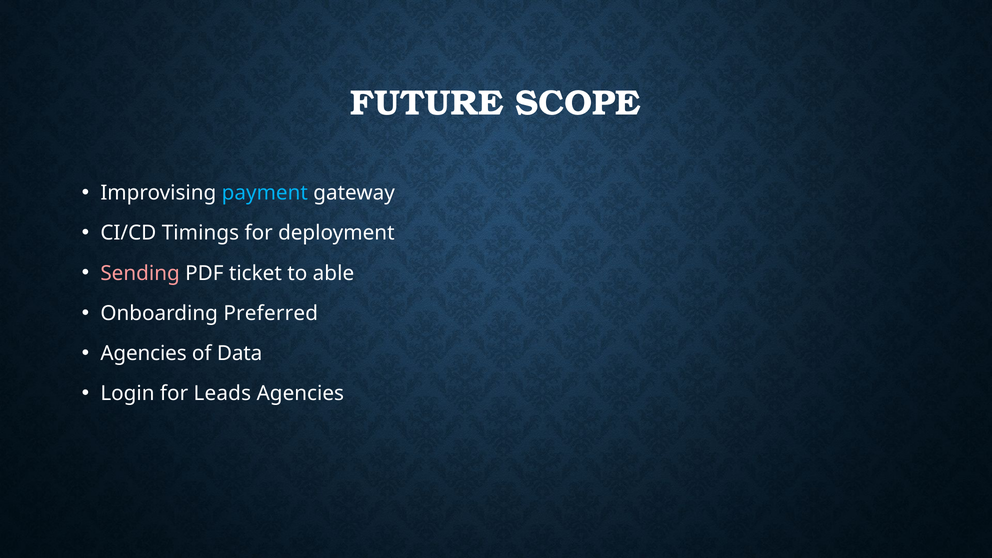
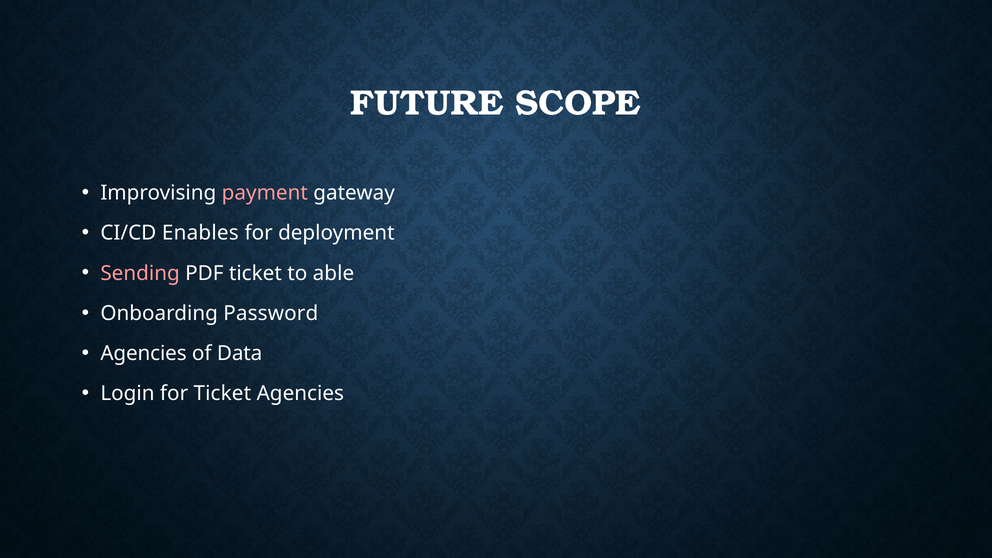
payment colour: light blue -> pink
Timings: Timings -> Enables
Preferred: Preferred -> Password
for Leads: Leads -> Ticket
